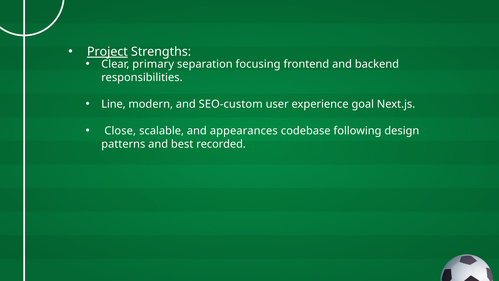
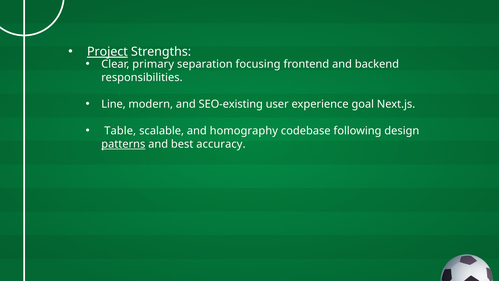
SEO-custom: SEO-custom -> SEO-existing
Close: Close -> Table
appearances: appearances -> homography
patterns underline: none -> present
recorded: recorded -> accuracy
